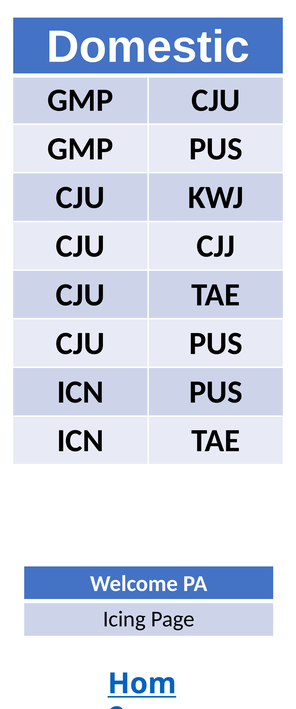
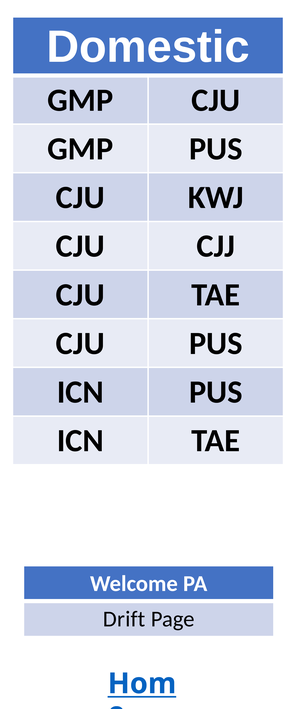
Icing: Icing -> Drift
